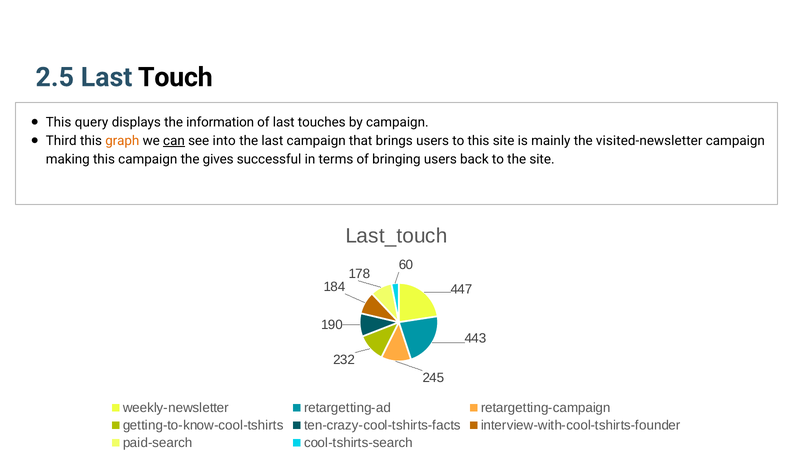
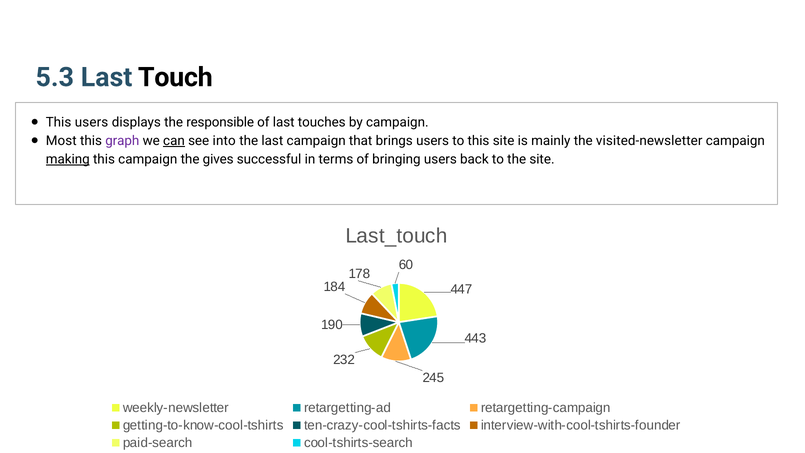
2.5: 2.5 -> 5.3
This query: query -> users
information: information -> responsible
Third: Third -> Most
graph colour: orange -> purple
making underline: none -> present
